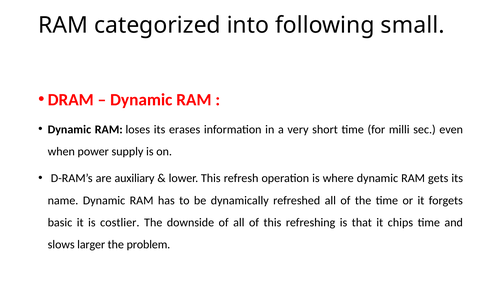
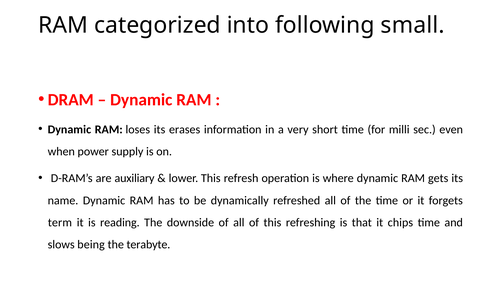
basic: basic -> term
costlier: costlier -> reading
larger: larger -> being
problem: problem -> terabyte
